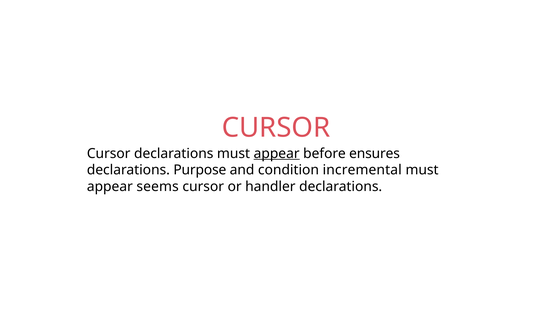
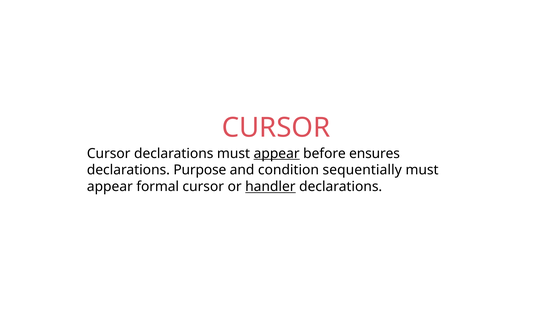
incremental: incremental -> sequentially
seems: seems -> formal
handler underline: none -> present
